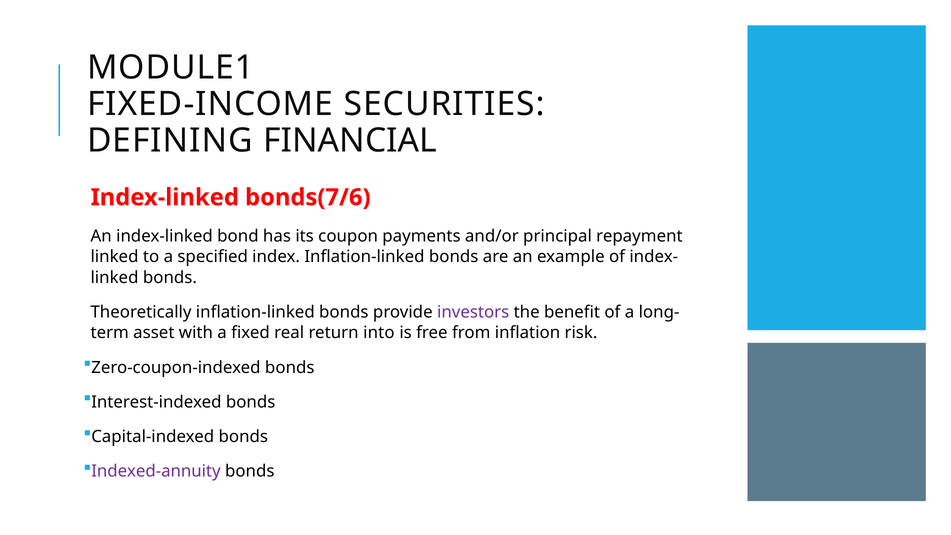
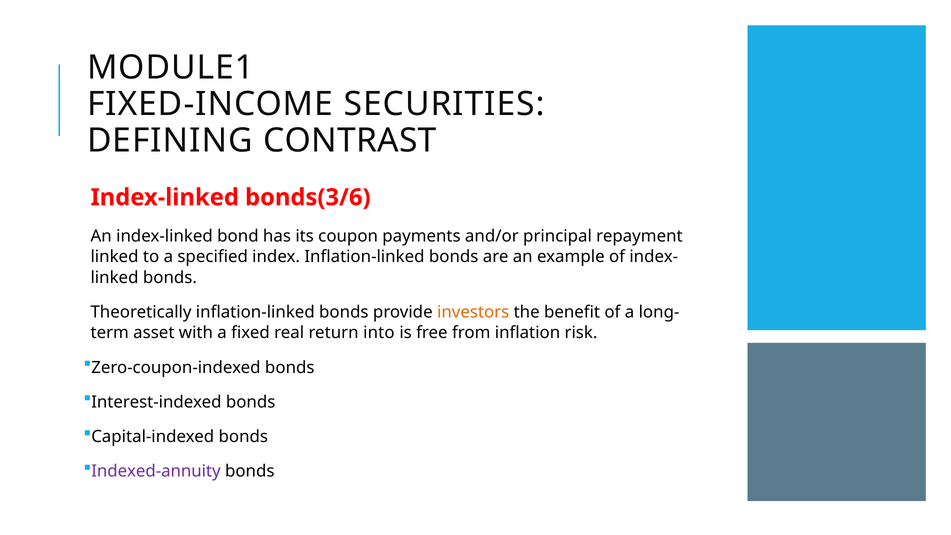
FINANCIAL: FINANCIAL -> CONTRAST
bonds(7/6: bonds(7/6 -> bonds(3/6
investors colour: purple -> orange
